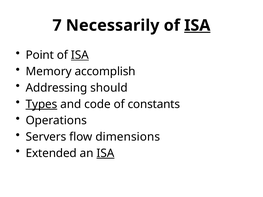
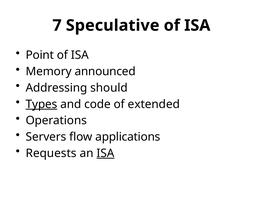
Necessarily: Necessarily -> Speculative
ISA at (197, 25) underline: present -> none
ISA at (80, 55) underline: present -> none
accomplish: accomplish -> announced
constants: constants -> extended
dimensions: dimensions -> applications
Extended: Extended -> Requests
